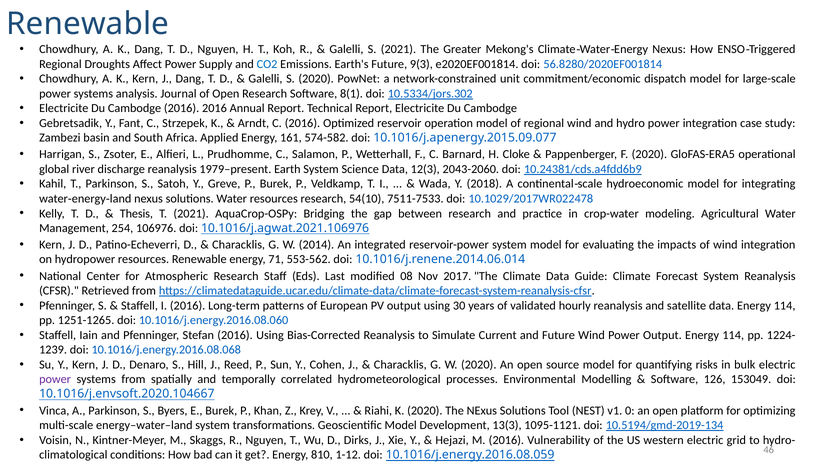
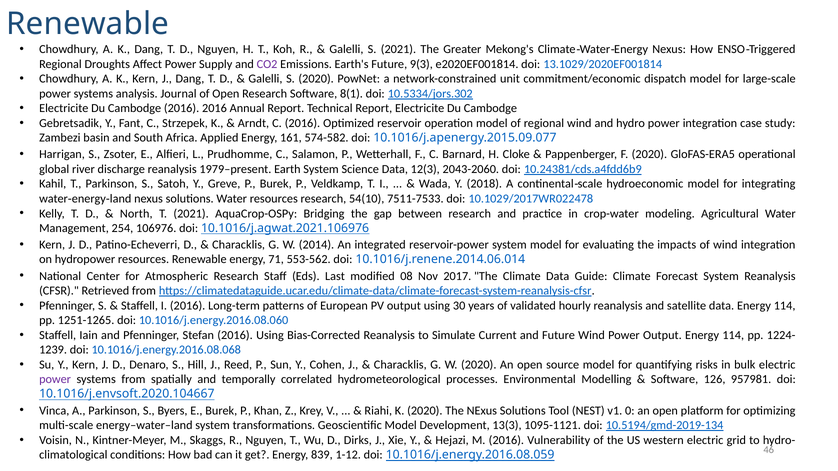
CO2 colour: blue -> purple
56.8280/2020EF001814: 56.8280/2020EF001814 -> 13.1029/2020EF001814
Thesis: Thesis -> North
153049: 153049 -> 957981
810: 810 -> 839
